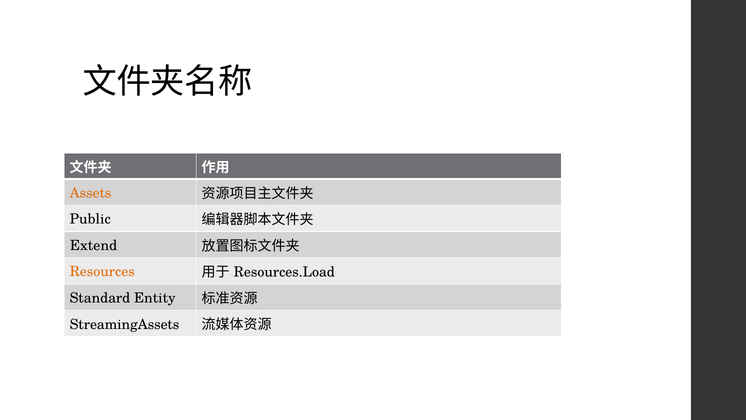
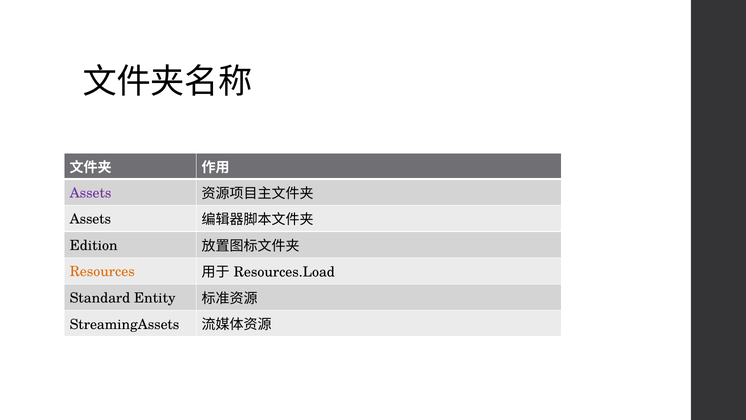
Assets at (91, 193) colour: orange -> purple
Public at (90, 219): Public -> Assets
Extend: Extend -> Edition
